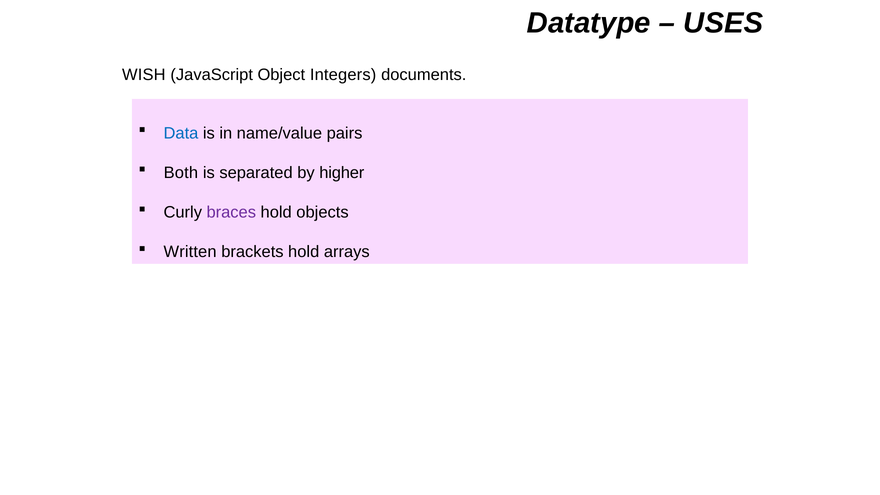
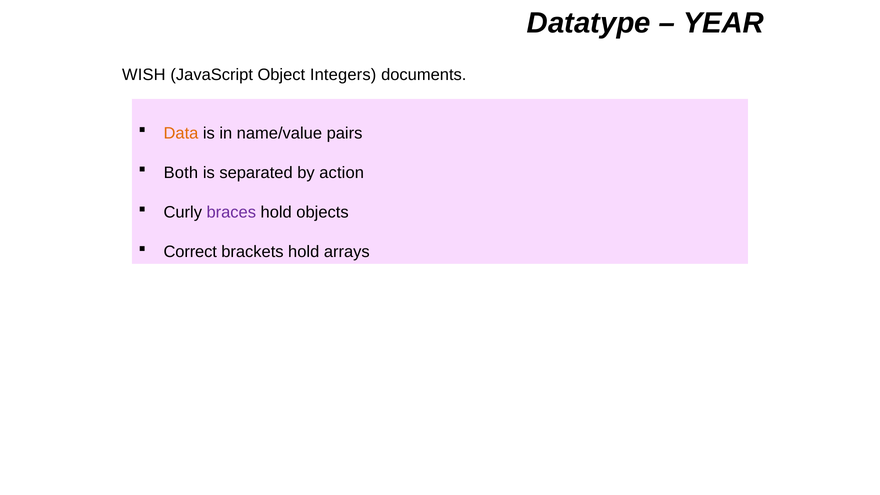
USES: USES -> YEAR
Data colour: blue -> orange
higher: higher -> action
Written: Written -> Correct
